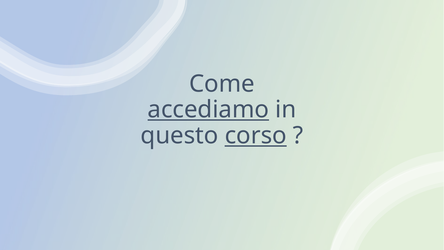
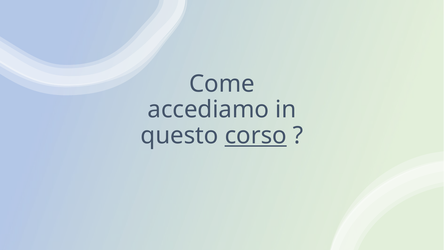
accediamo underline: present -> none
